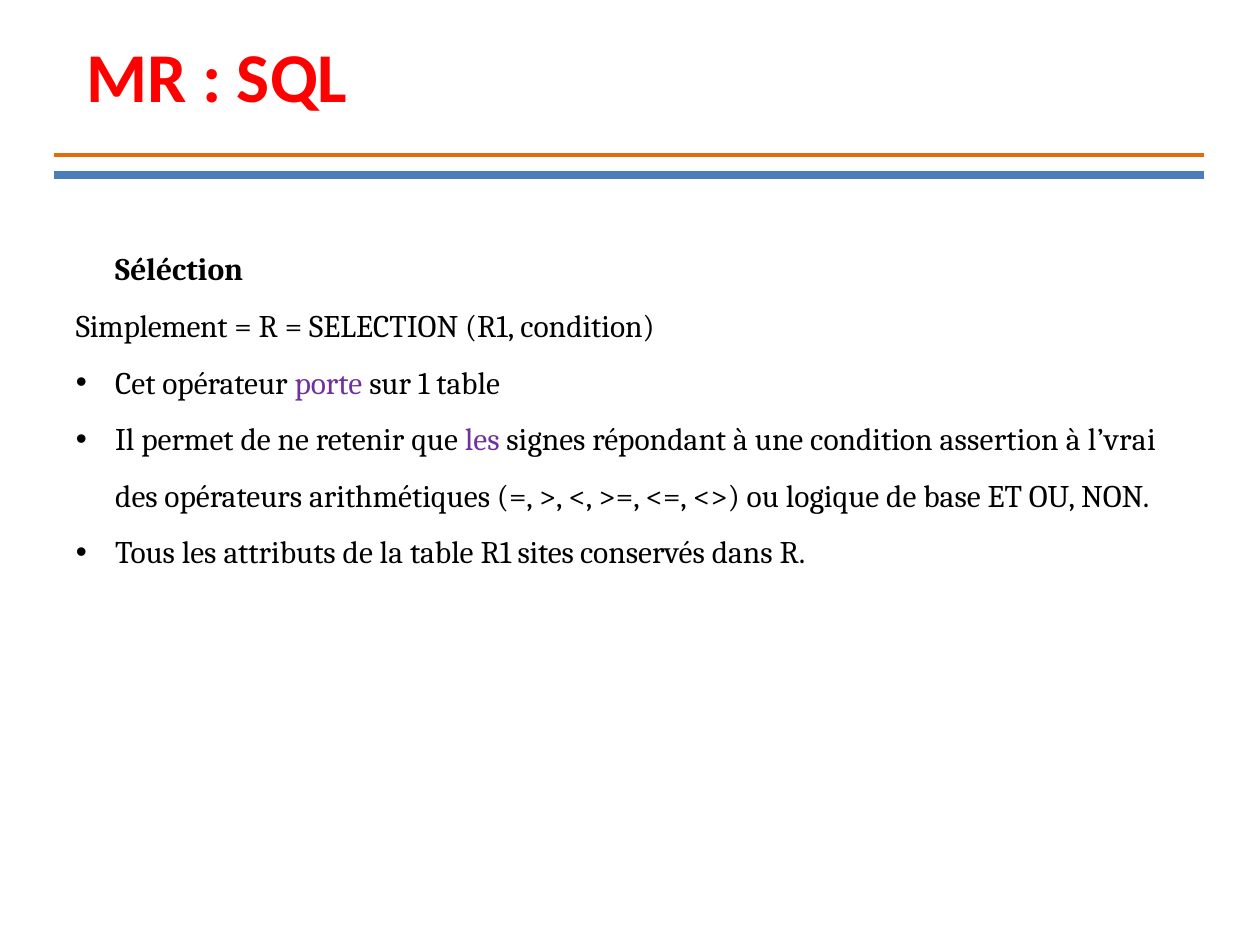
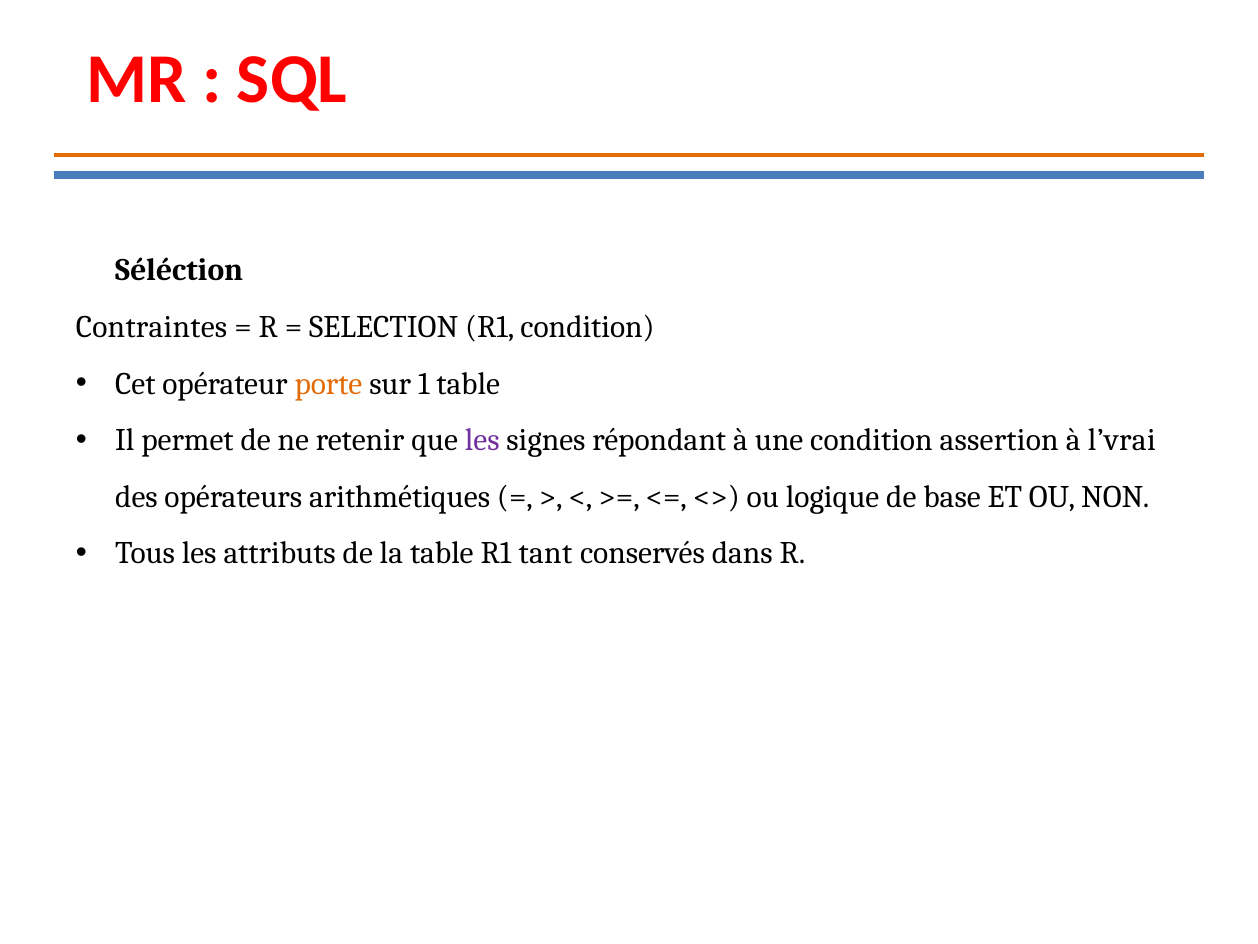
Simplement: Simplement -> Contraintes
porte colour: purple -> orange
sites: sites -> tant
